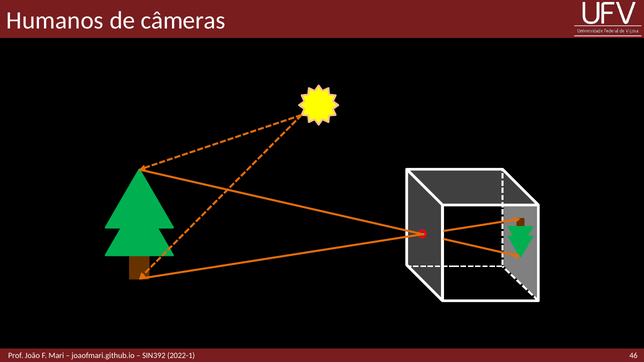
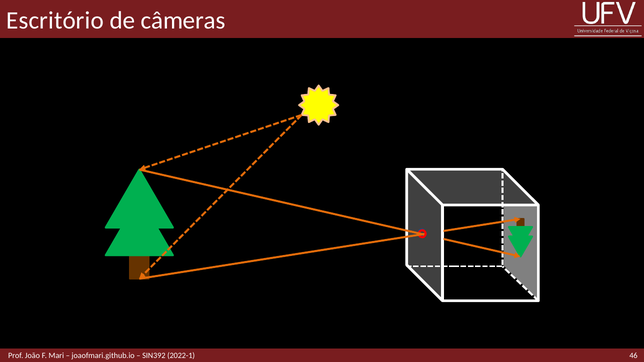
Humanos: Humanos -> Escritório
